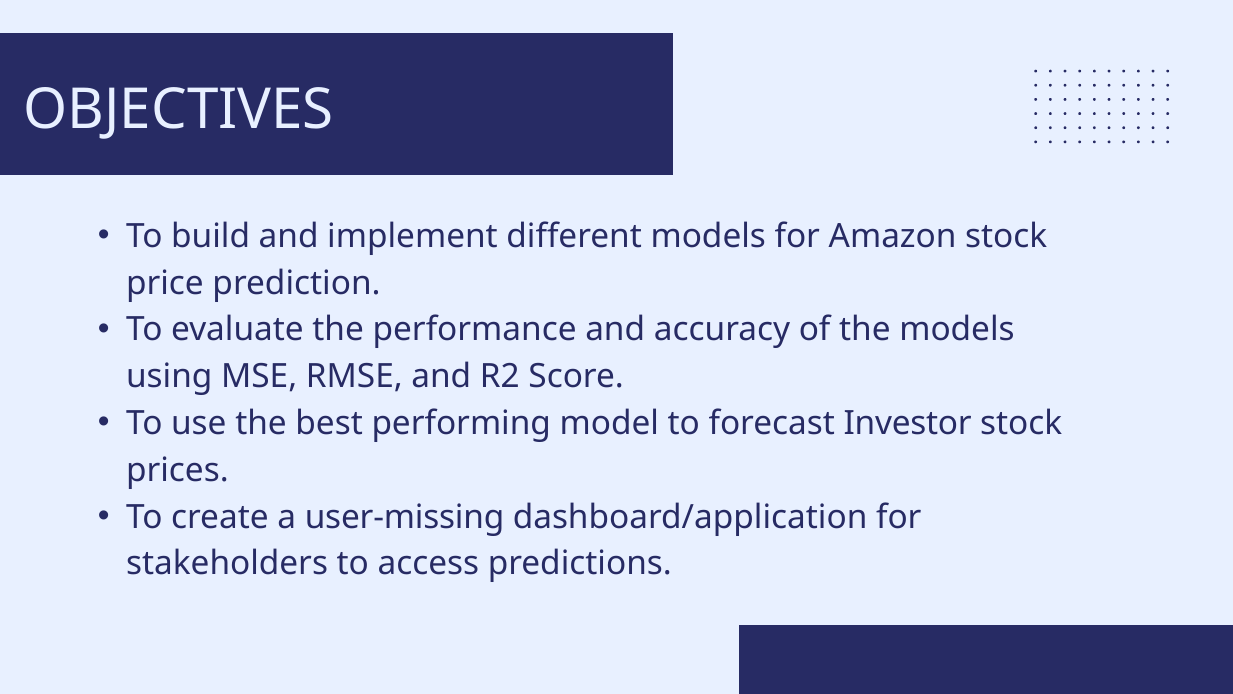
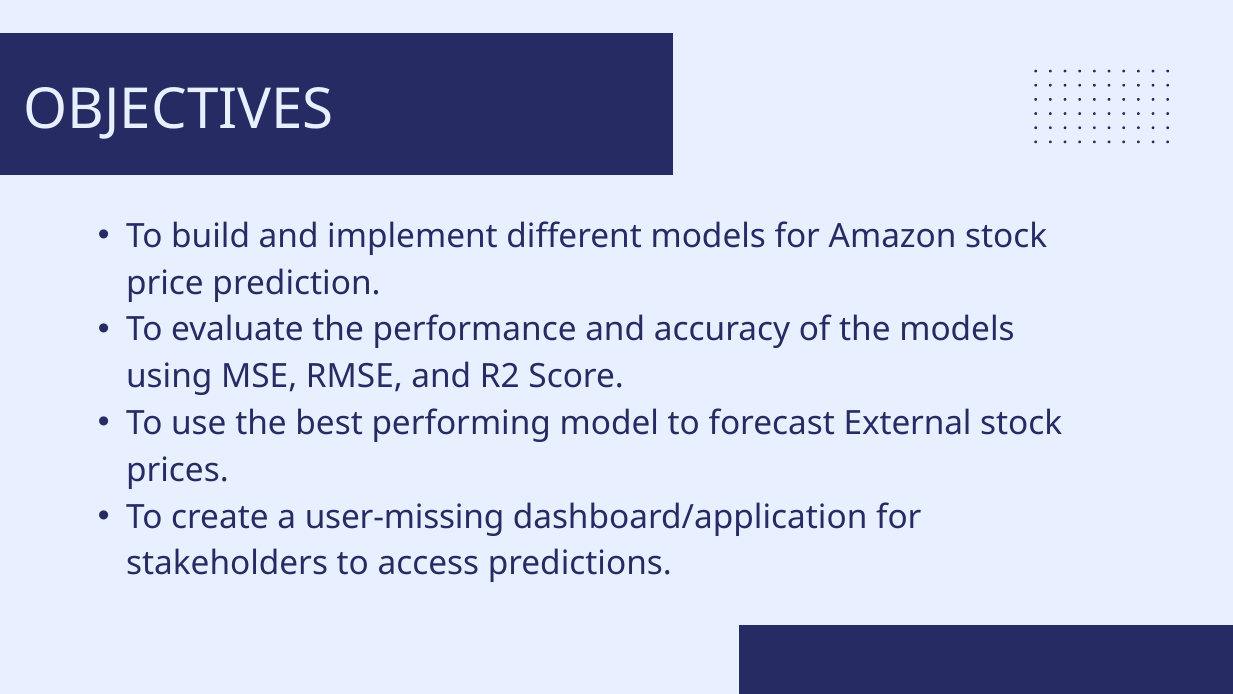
Investor: Investor -> External
